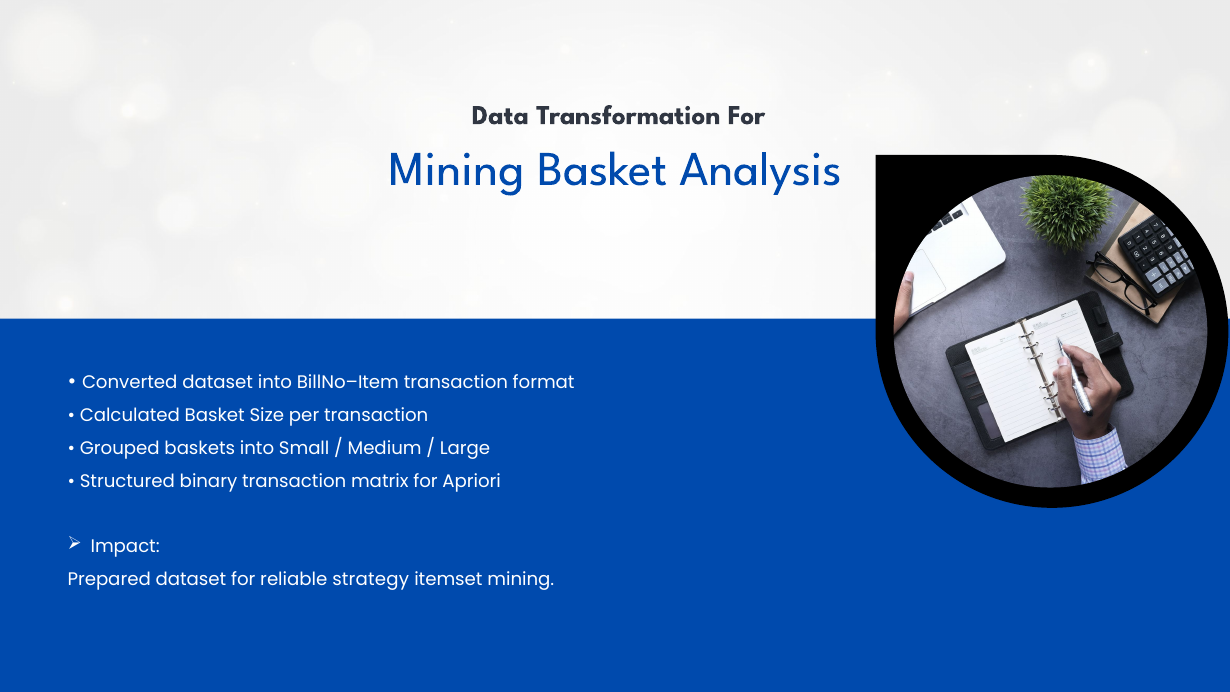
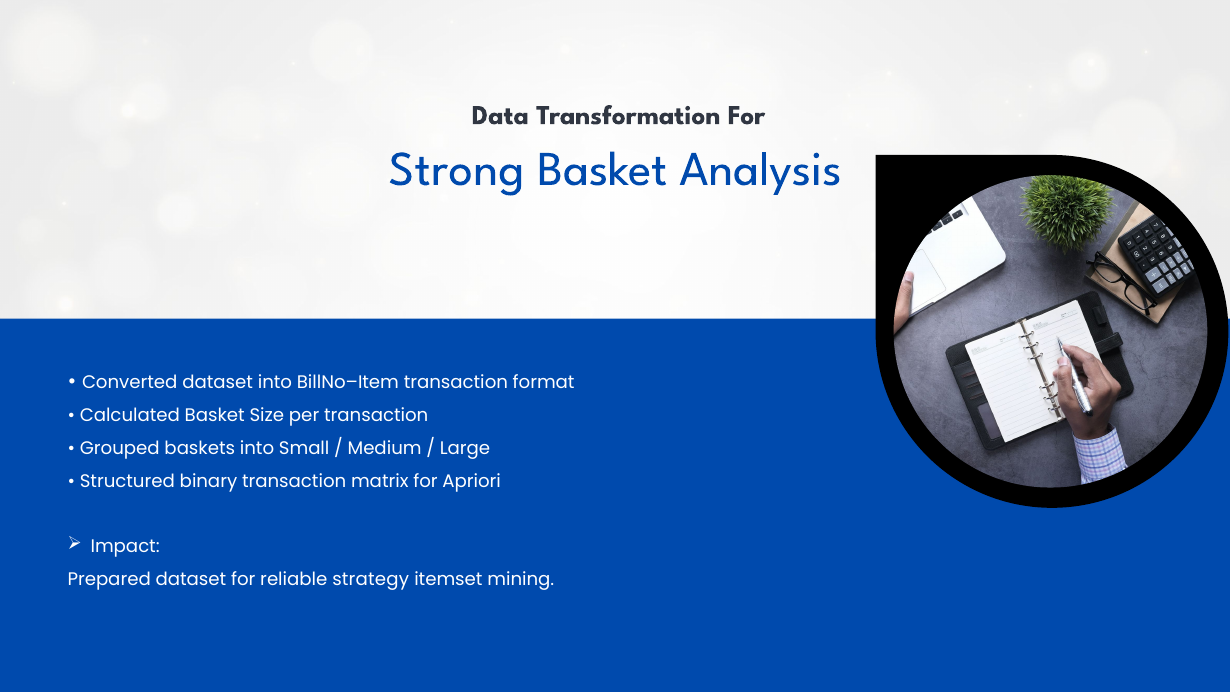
Mining at (456, 169): Mining -> Strong
